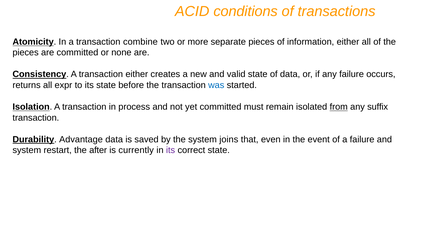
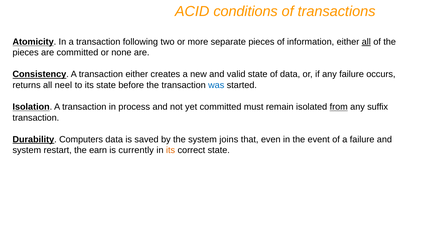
combine: combine -> following
all at (366, 42) underline: none -> present
expr: expr -> neel
Advantage: Advantage -> Computers
after: after -> earn
its at (171, 150) colour: purple -> orange
